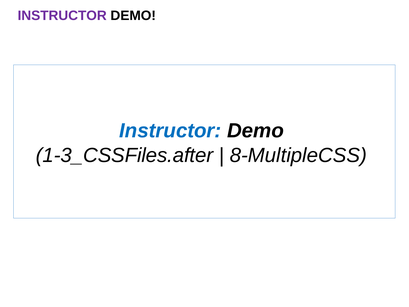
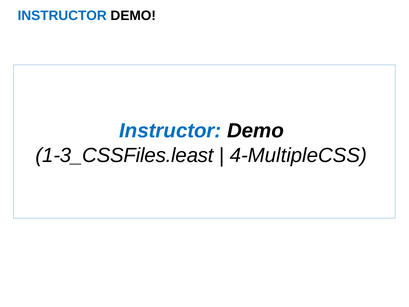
INSTRUCTOR at (62, 16) colour: purple -> blue
1-3_CSSFiles.after: 1-3_CSSFiles.after -> 1-3_CSSFiles.least
8-MultipleCSS: 8-MultipleCSS -> 4-MultipleCSS
